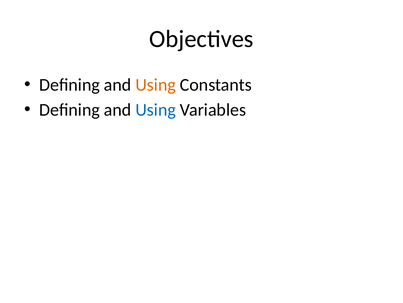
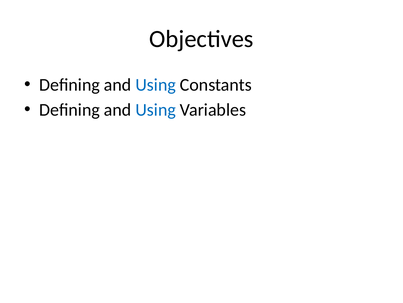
Using at (156, 85) colour: orange -> blue
